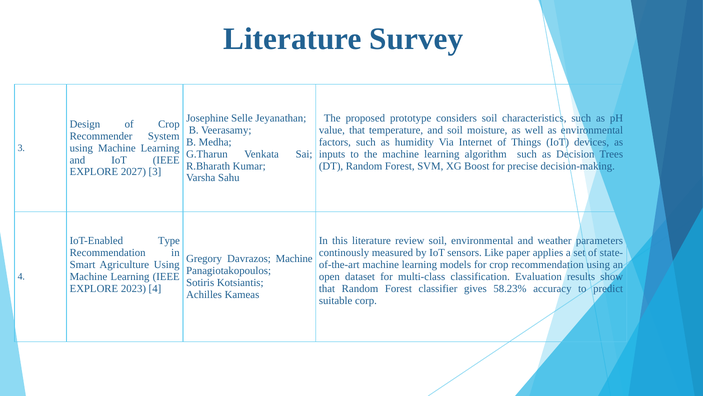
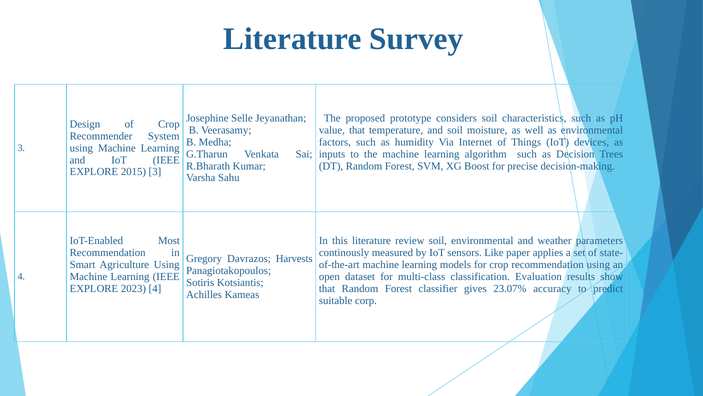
2027: 2027 -> 2015
Type: Type -> Most
Davrazos Machine: Machine -> Harvests
58.23%: 58.23% -> 23.07%
